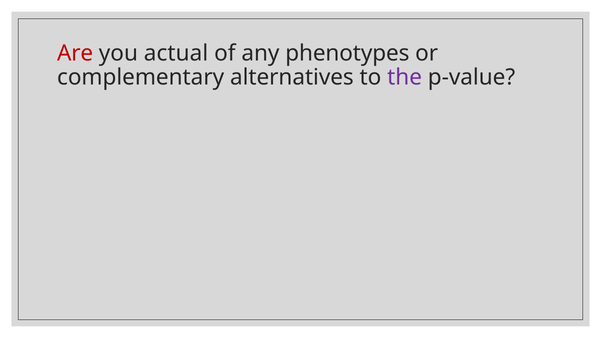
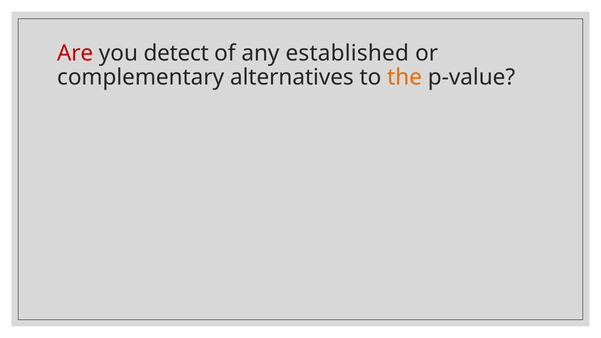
actual: actual -> detect
phenotypes: phenotypes -> established
the colour: purple -> orange
